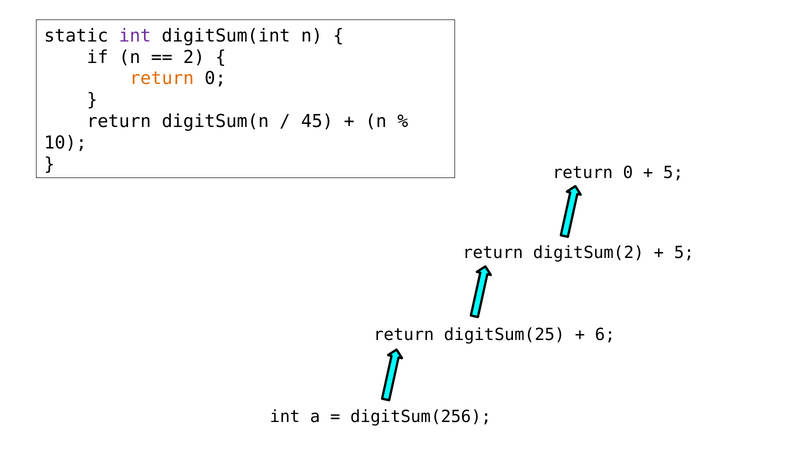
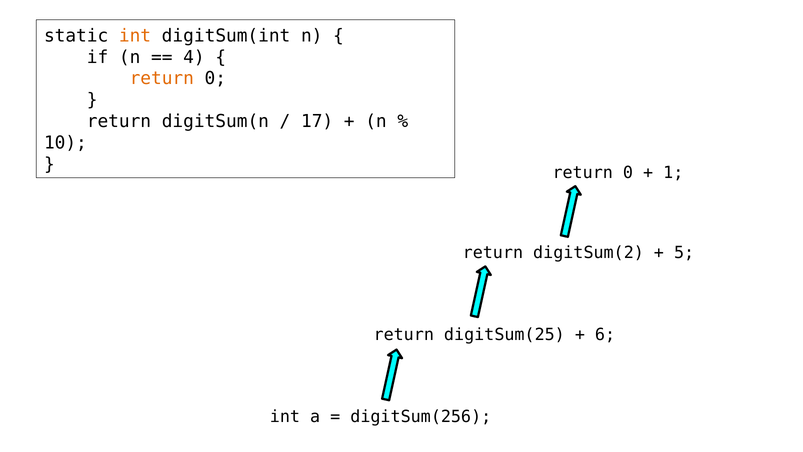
int at (135, 36) colour: purple -> orange
2: 2 -> 4
45: 45 -> 17
5 at (673, 172): 5 -> 1
